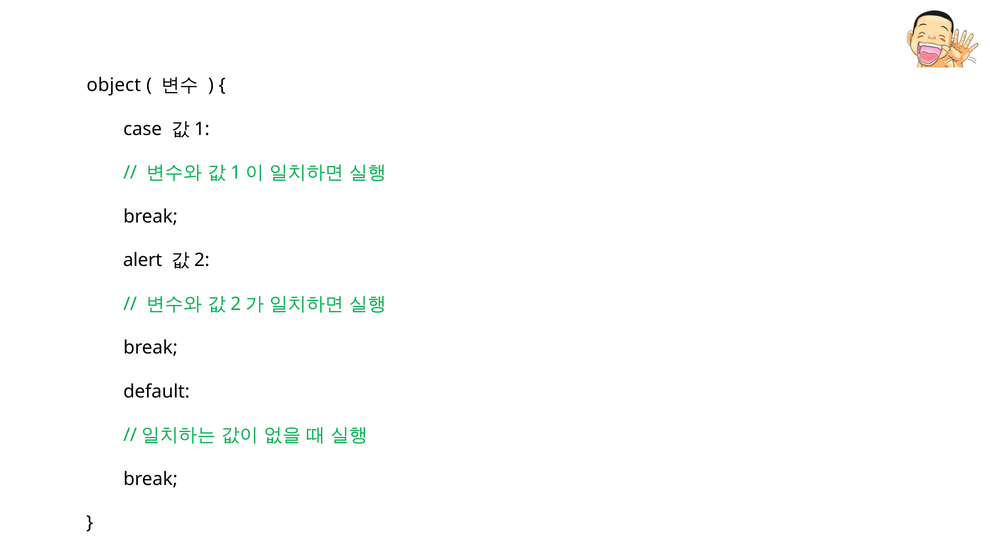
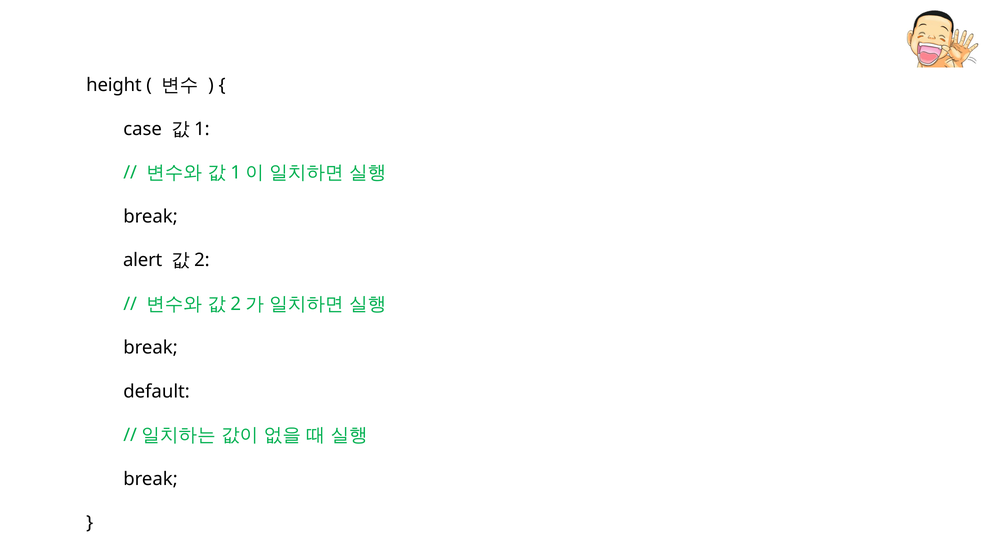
object: object -> height
